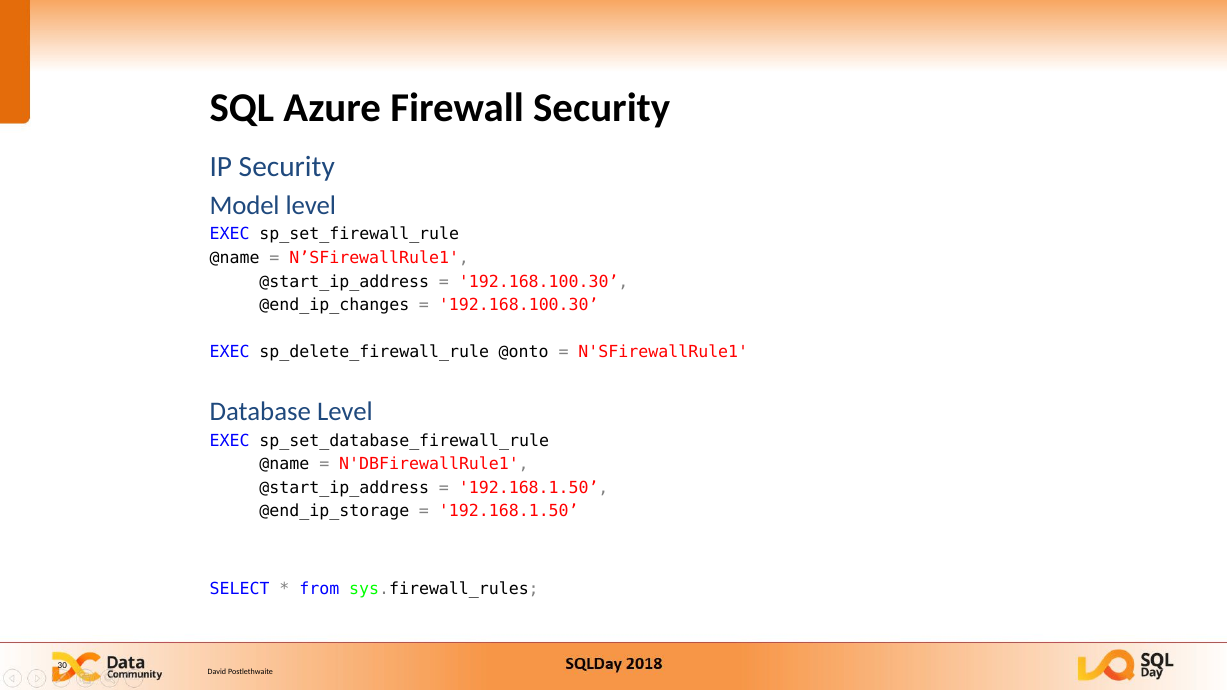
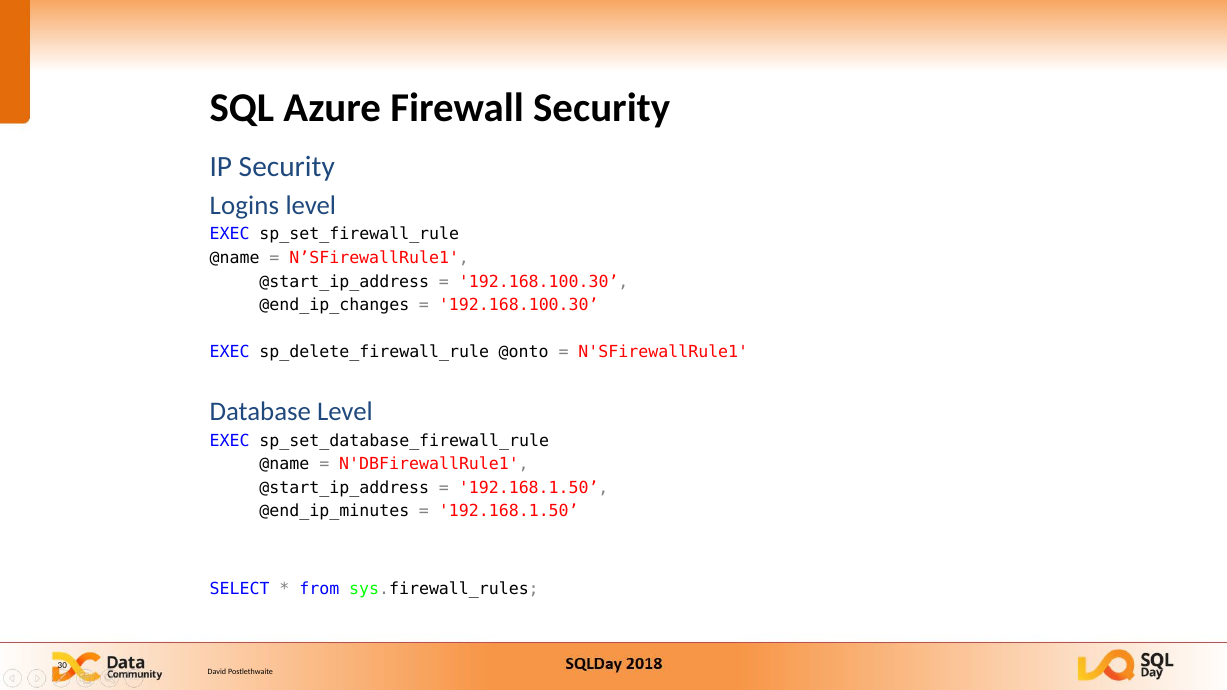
Model: Model -> Logins
@end_ip_storage: @end_ip_storage -> @end_ip_minutes
